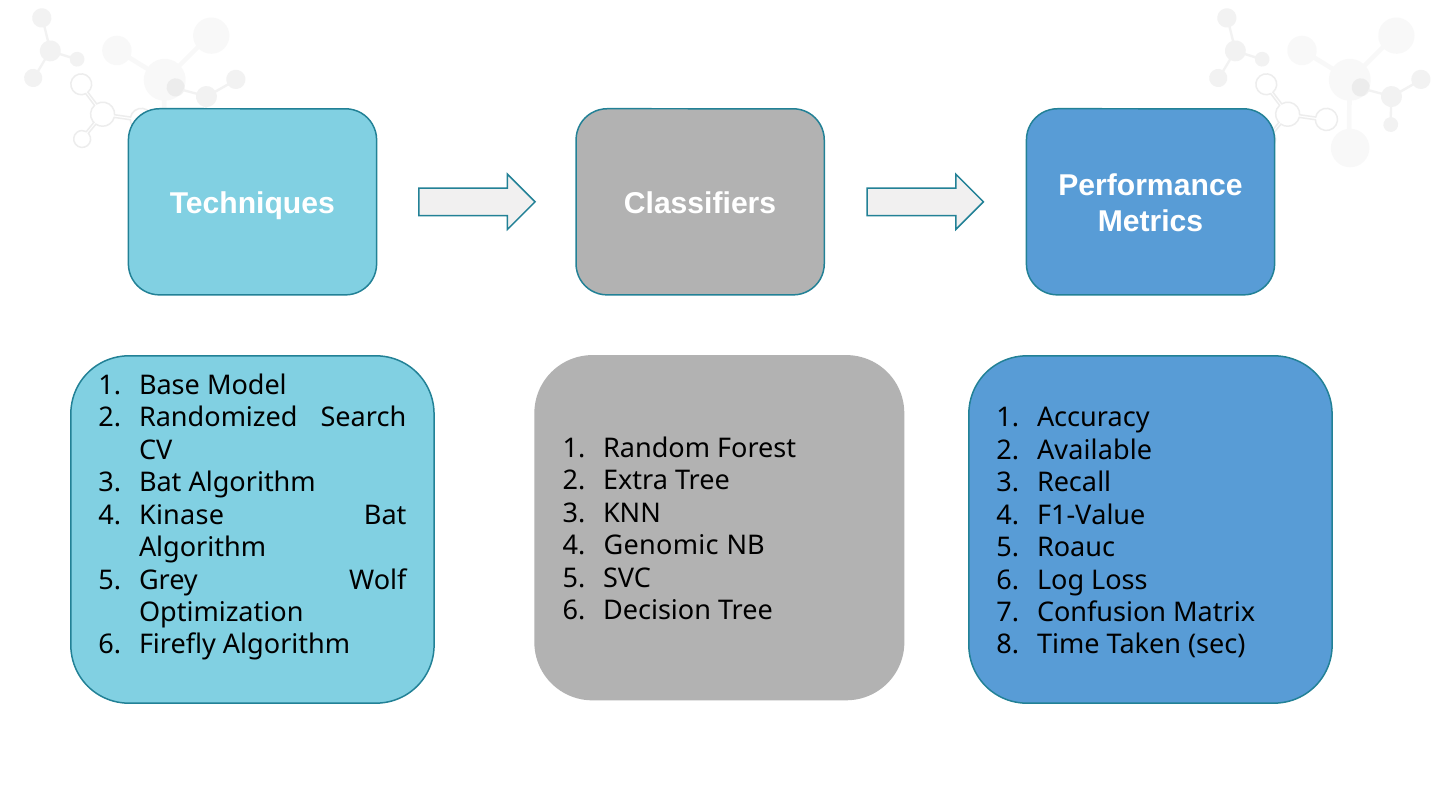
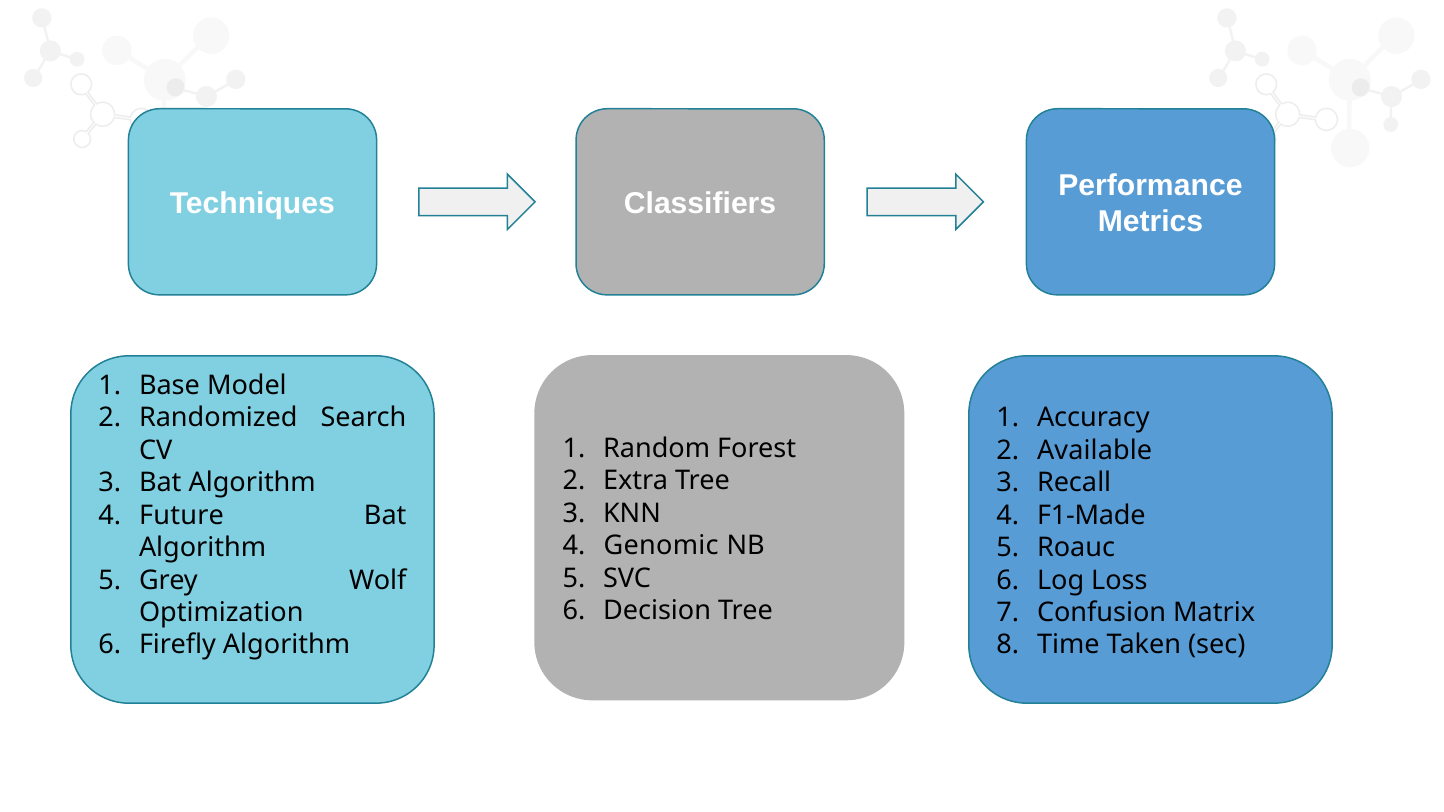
Kinase: Kinase -> Future
F1-Value: F1-Value -> F1-Made
